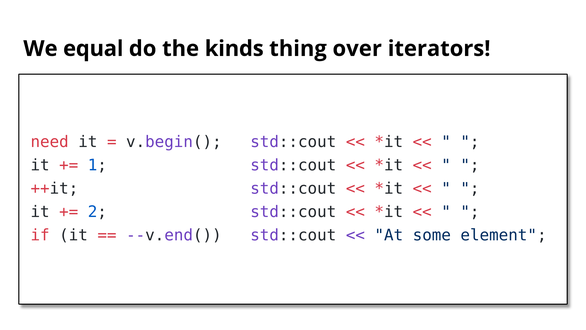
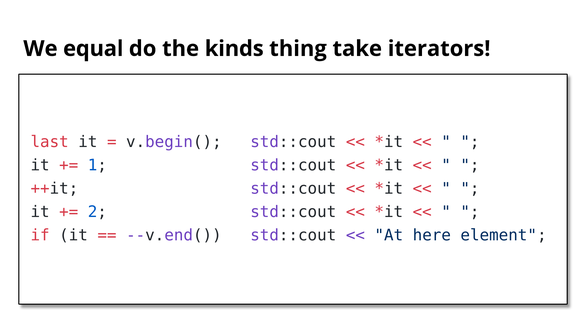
over: over -> take
need: need -> last
some: some -> here
